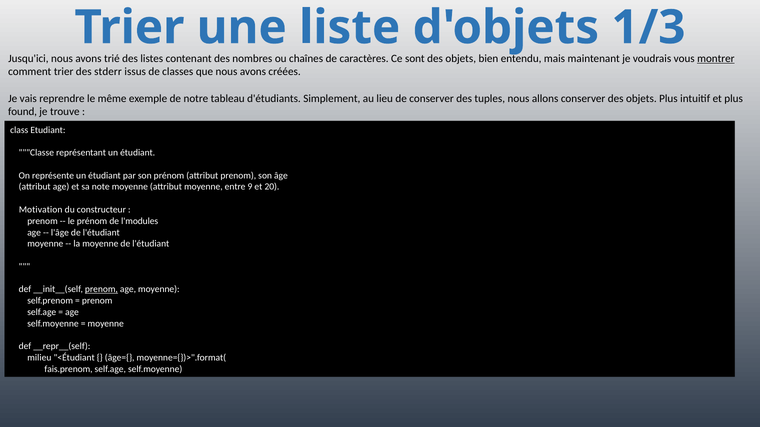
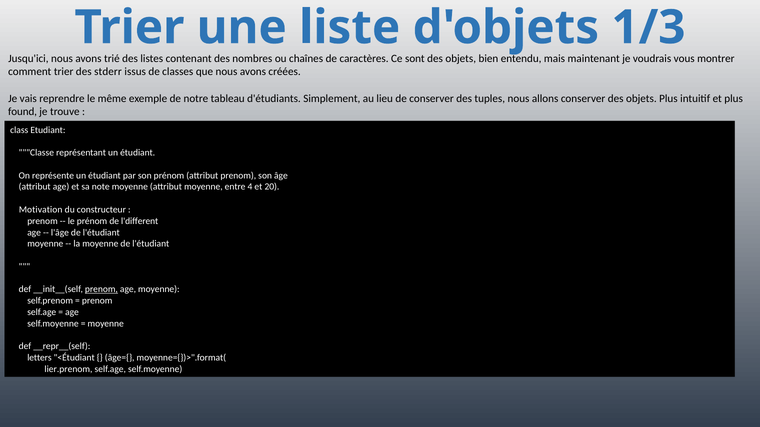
montrer underline: present -> none
9: 9 -> 4
l'modules: l'modules -> l'different
milieu: milieu -> letters
fais.prenom: fais.prenom -> lier.prenom
